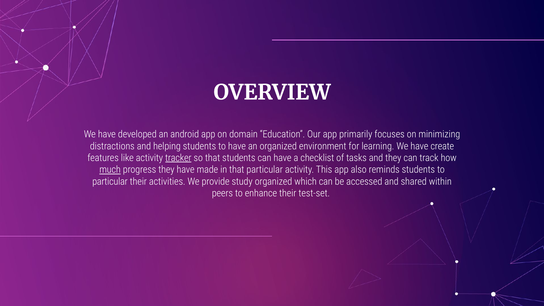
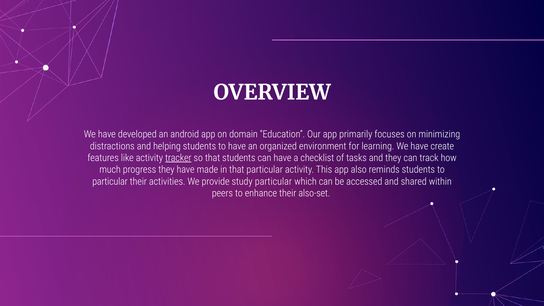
much underline: present -> none
study organized: organized -> particular
test-set: test-set -> also-set
